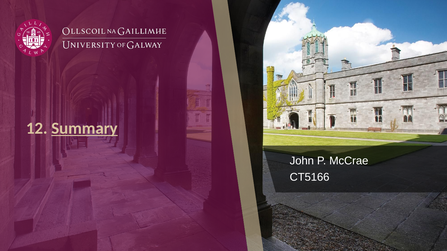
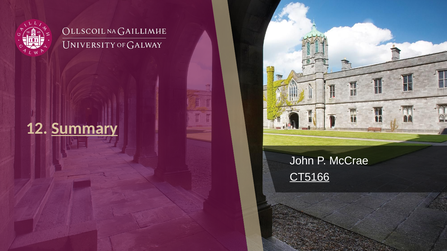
CT5166 underline: none -> present
